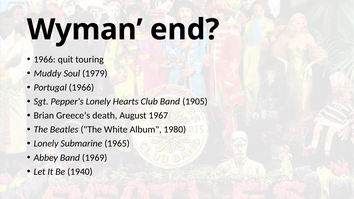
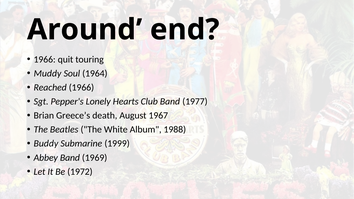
Wyman: Wyman -> Around
1979: 1979 -> 1964
Portugal: Portugal -> Reached
1905: 1905 -> 1977
1980: 1980 -> 1988
Lonely at (46, 144): Lonely -> Buddy
1965: 1965 -> 1999
1940: 1940 -> 1972
